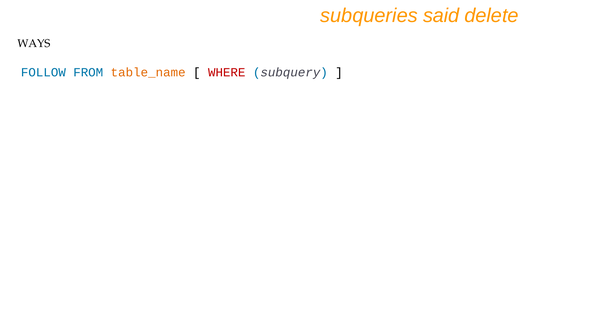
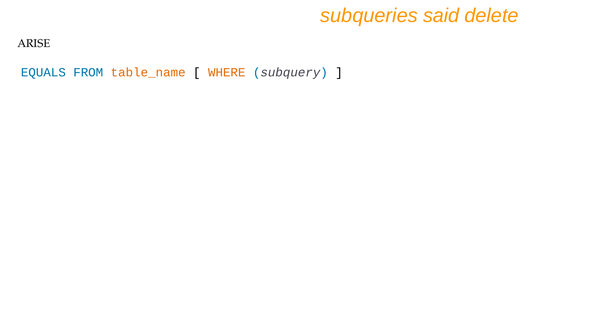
WAYS: WAYS -> ARISE
FOLLOW: FOLLOW -> EQUALS
WHERE colour: red -> orange
